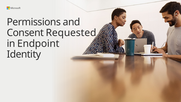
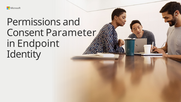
Requested: Requested -> Parameter
